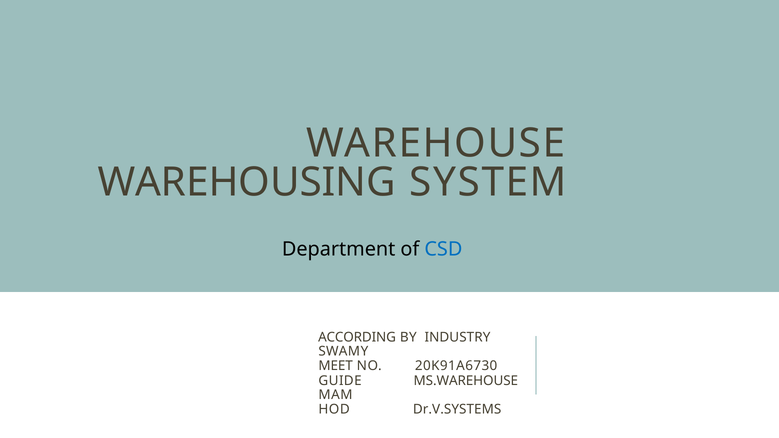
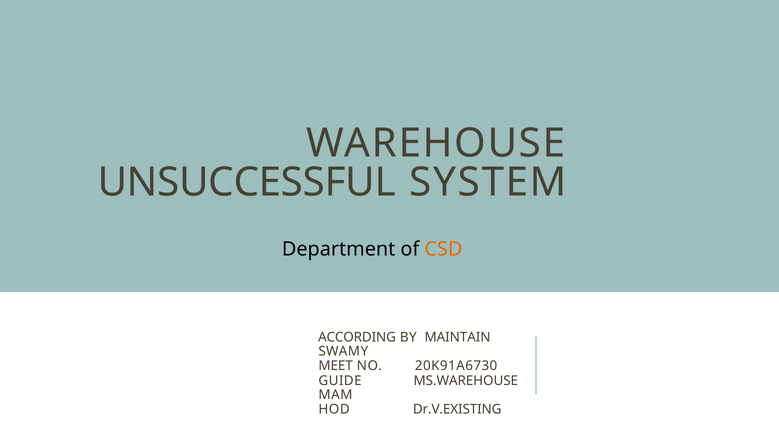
WAREHOUSING: WAREHOUSING -> UNSUCCESSFUL
CSD colour: blue -> orange
INDUSTRY: INDUSTRY -> MAINTAIN
Dr.V.SYSTEMS: Dr.V.SYSTEMS -> Dr.V.EXISTING
